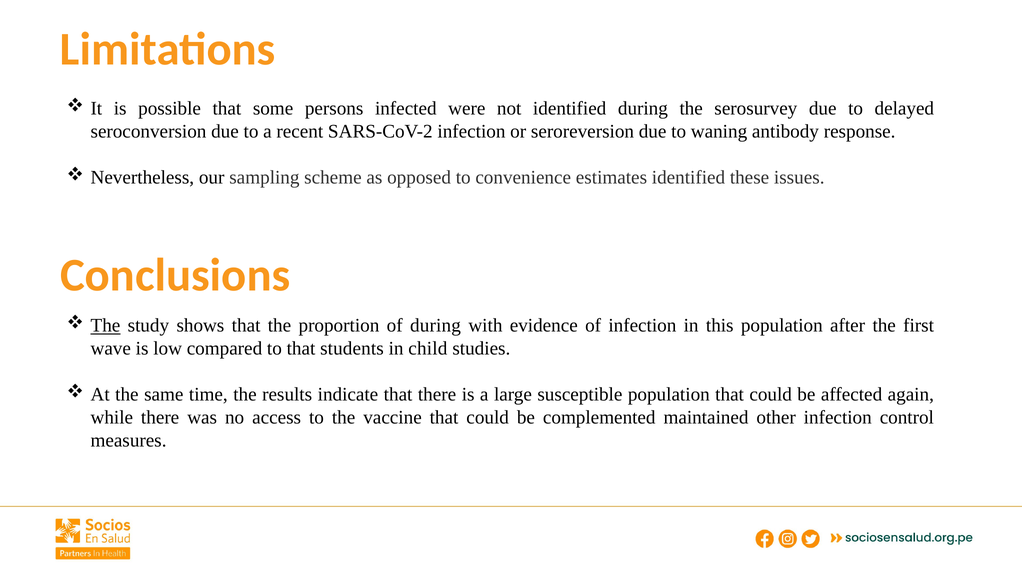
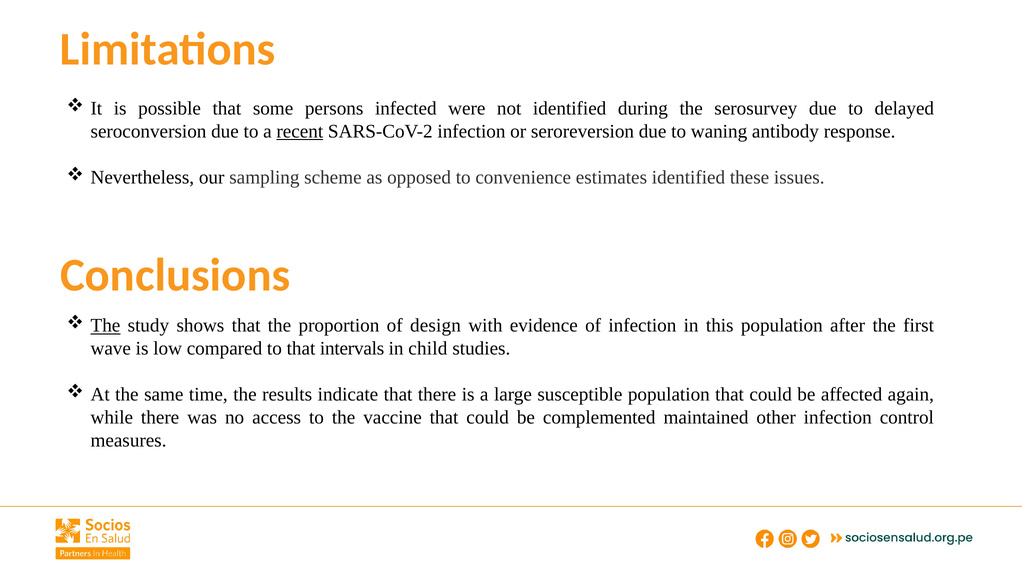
recent underline: none -> present
of during: during -> design
students: students -> intervals
